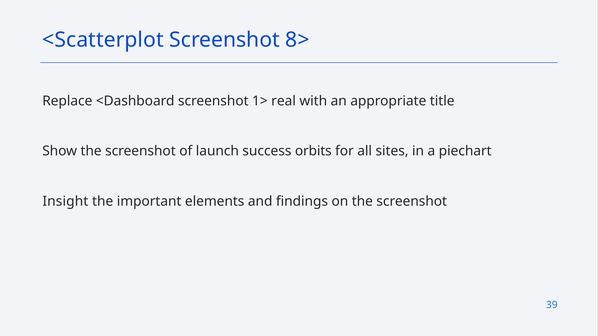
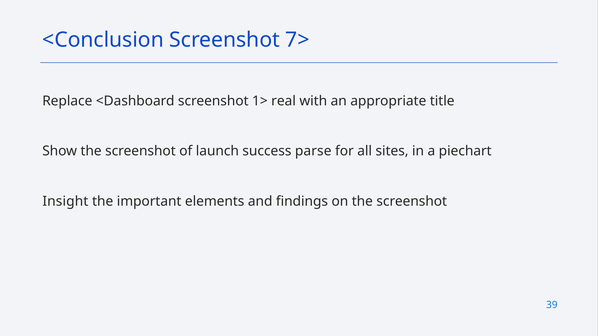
<Scatterplot: <Scatterplot -> <Conclusion
8>: 8> -> 7>
orbits: orbits -> parse
